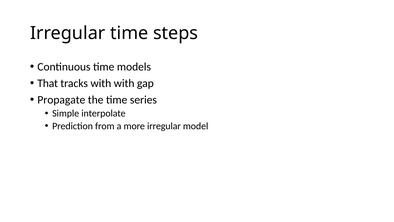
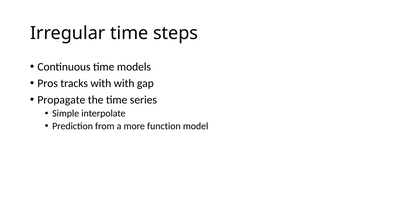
That: That -> Pros
more irregular: irregular -> function
